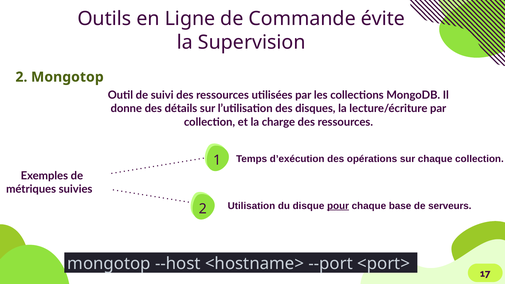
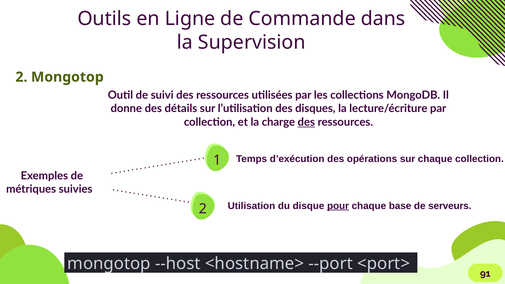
évite: évite -> dans
des at (306, 122) underline: none -> present
17: 17 -> 91
